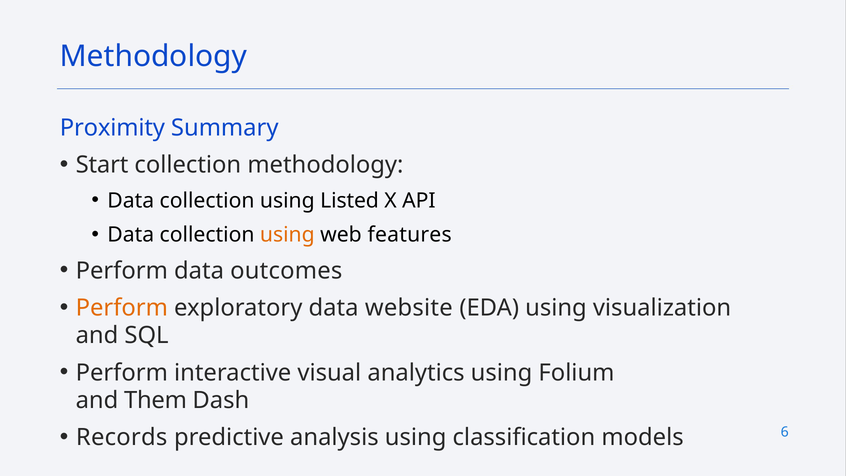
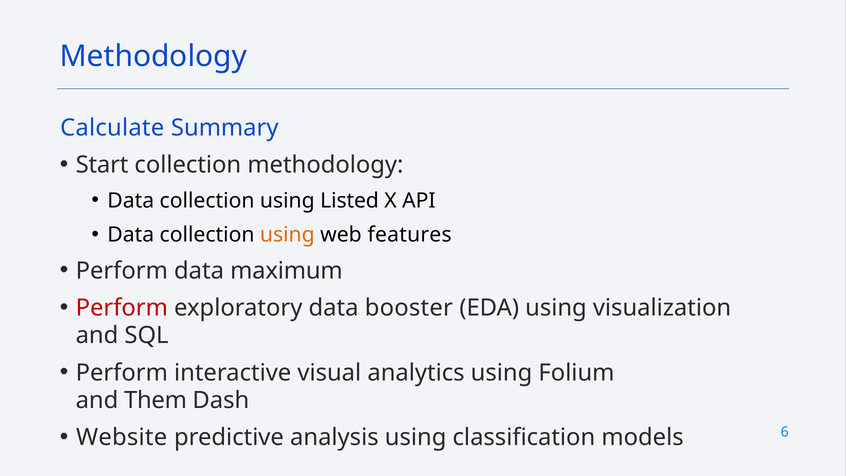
Proximity: Proximity -> Calculate
outcomes: outcomes -> maximum
Perform at (122, 308) colour: orange -> red
website: website -> booster
Records: Records -> Website
